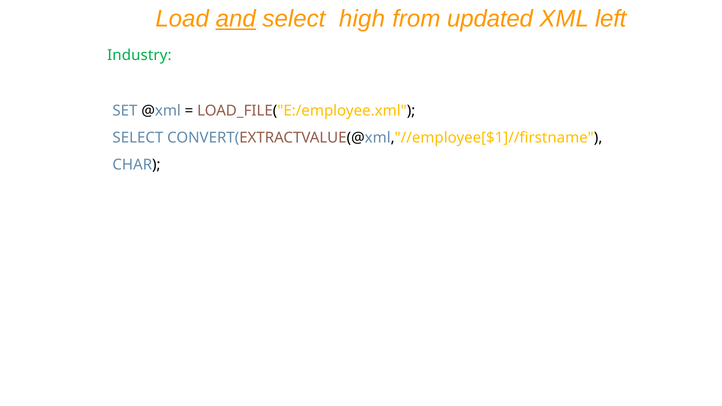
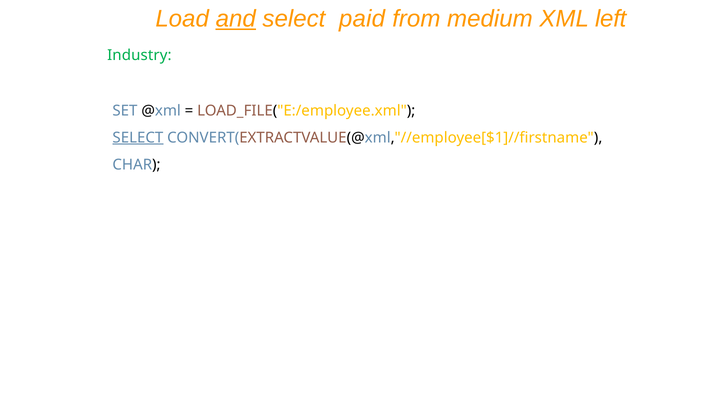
high: high -> paid
updated: updated -> medium
SELECT at (138, 138) underline: none -> present
